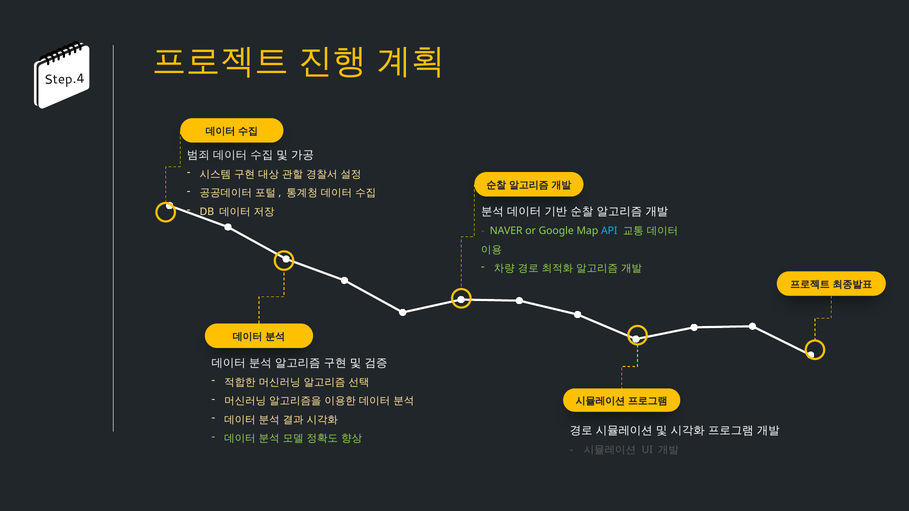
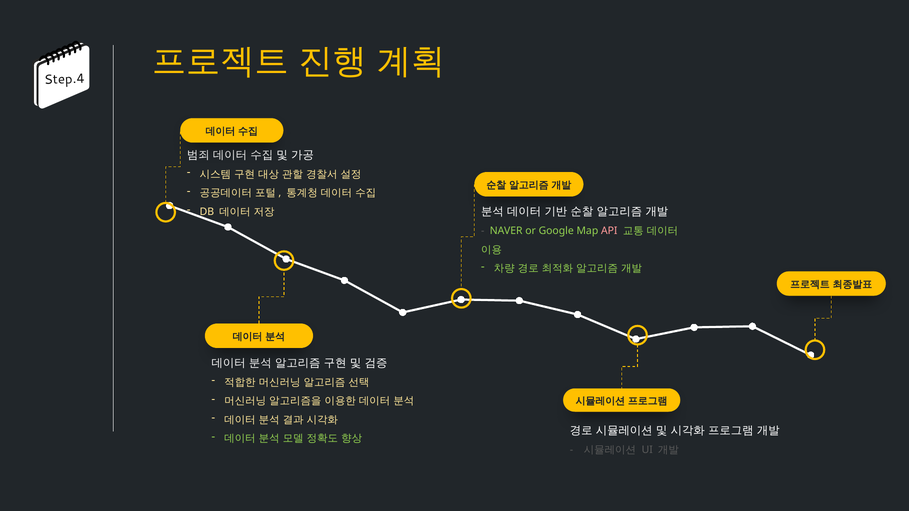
API colour: light blue -> pink
